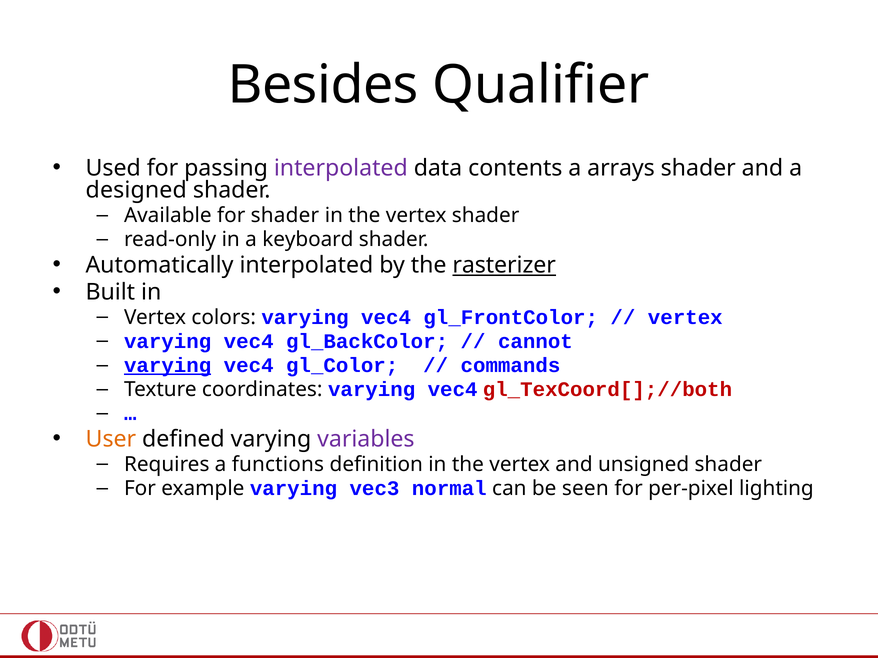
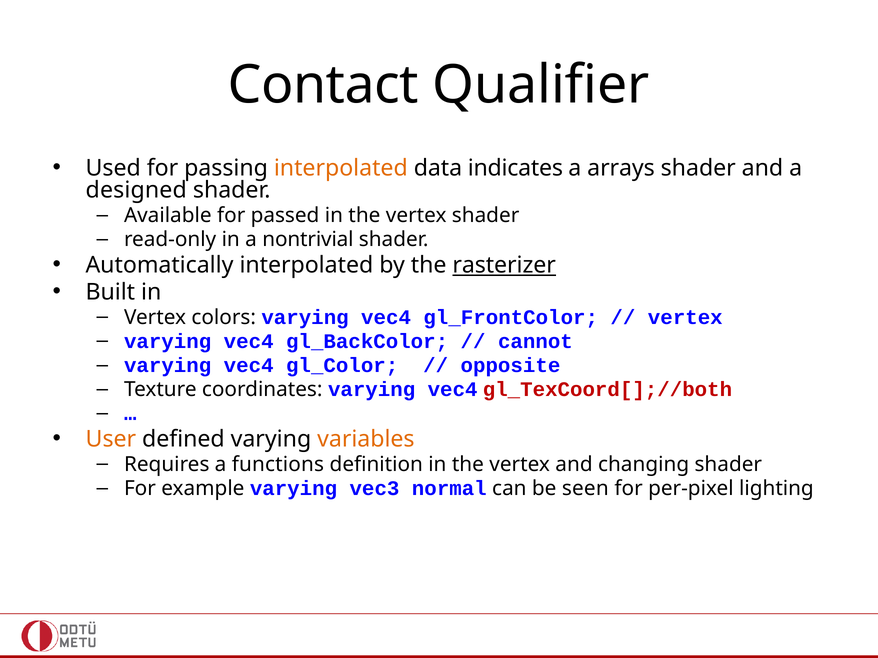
Besides: Besides -> Contact
interpolated at (341, 168) colour: purple -> orange
contents: contents -> indicates
for shader: shader -> passed
keyboard: keyboard -> nontrivial
varying at (168, 366) underline: present -> none
commands: commands -> opposite
variables colour: purple -> orange
unsigned: unsigned -> changing
